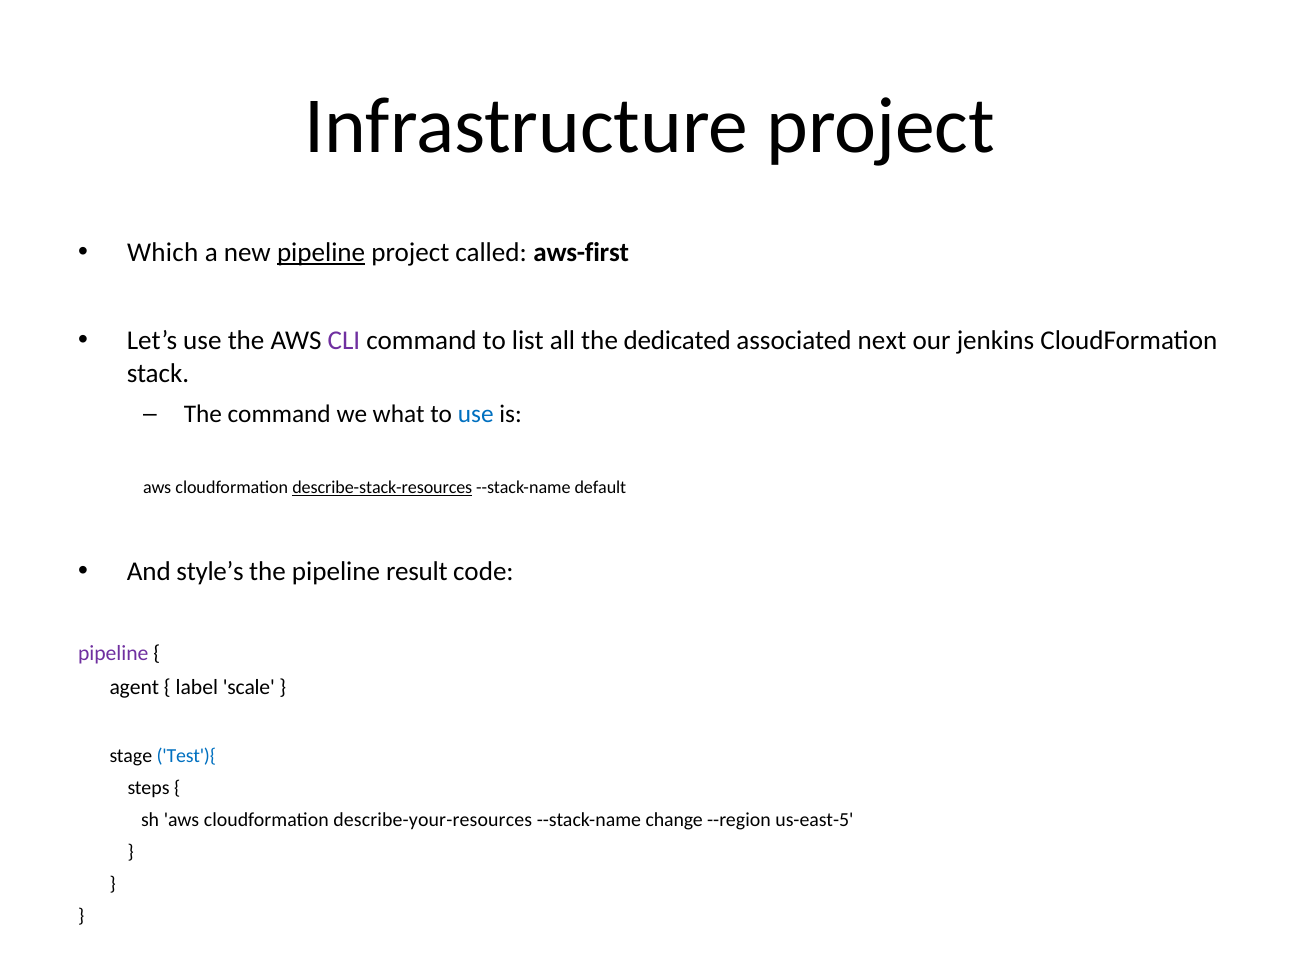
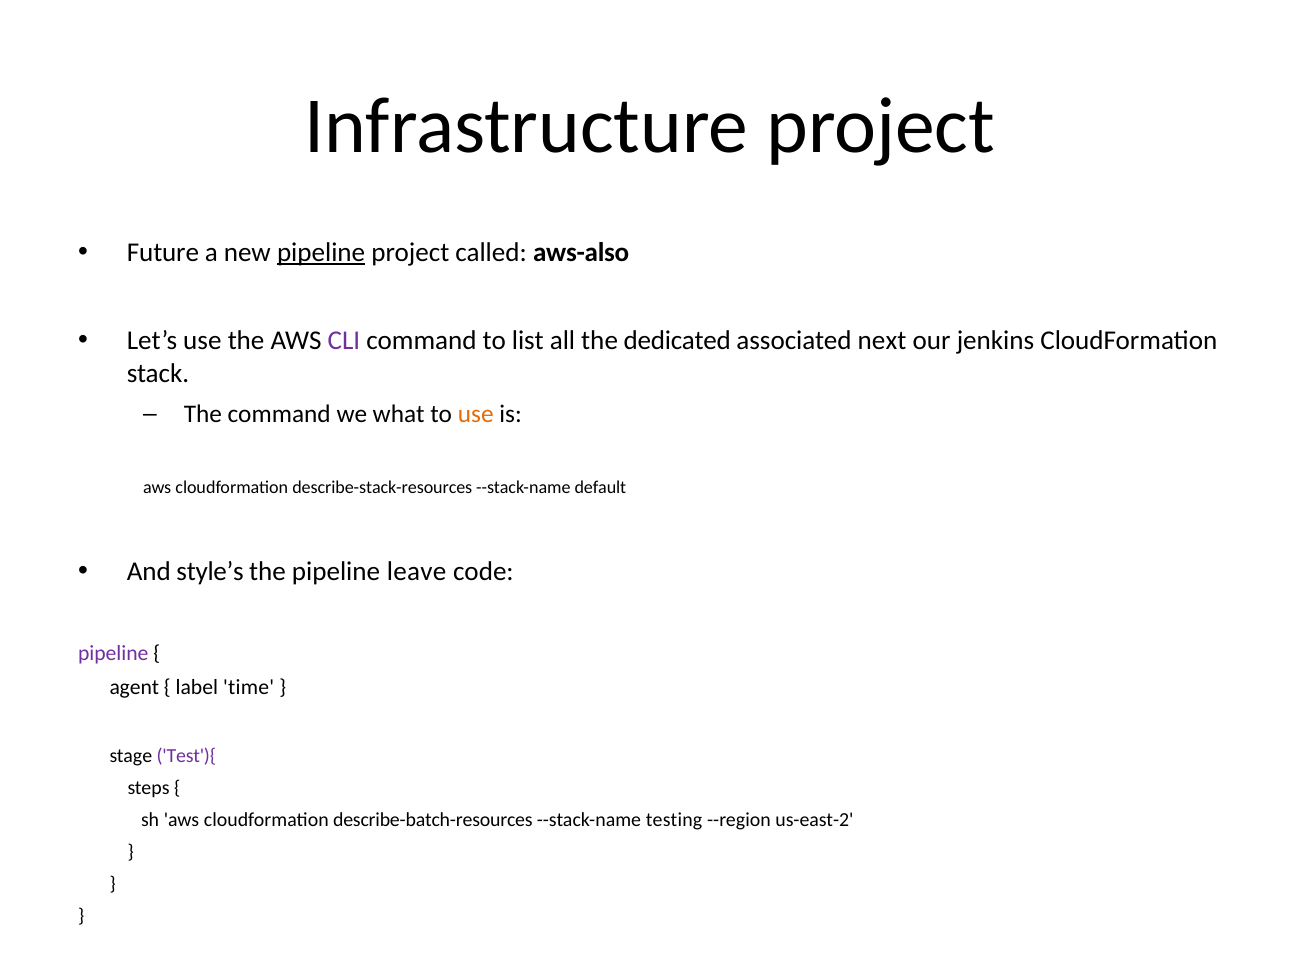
Which: Which -> Future
aws-first: aws-first -> aws-also
use at (476, 415) colour: blue -> orange
describe-stack-resources underline: present -> none
result: result -> leave
scale: scale -> time
Test'){ colour: blue -> purple
describe-your-resources: describe-your-resources -> describe-batch-resources
change: change -> testing
us-east-5: us-east-5 -> us-east-2
